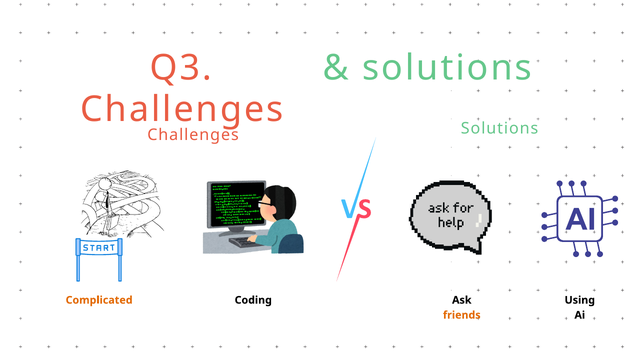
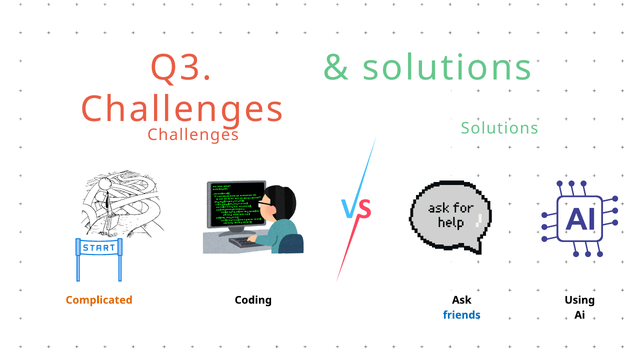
friends colour: orange -> blue
